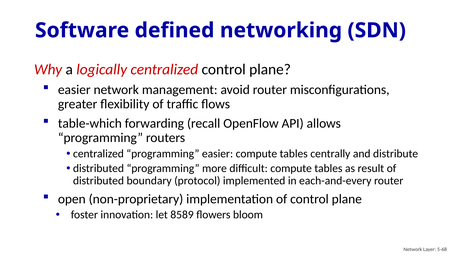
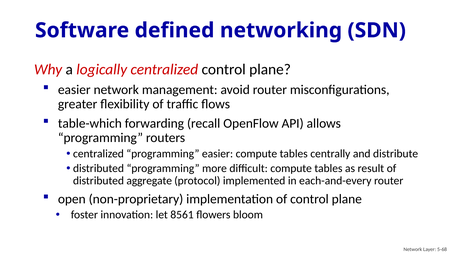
boundary: boundary -> aggregate
8589: 8589 -> 8561
